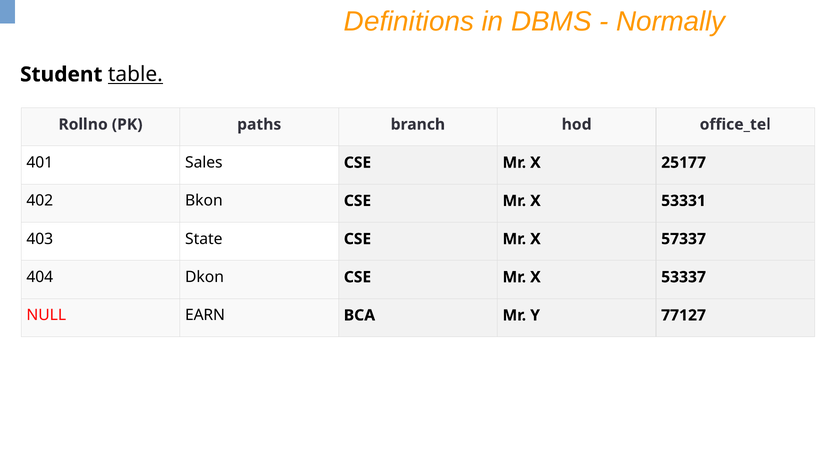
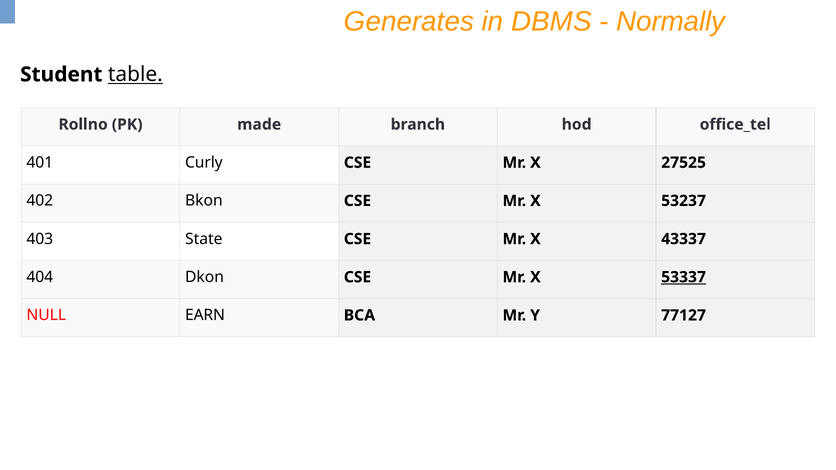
Definitions: Definitions -> Generates
paths: paths -> made
Sales: Sales -> Curly
25177: 25177 -> 27525
53331: 53331 -> 53237
57337: 57337 -> 43337
53337 underline: none -> present
